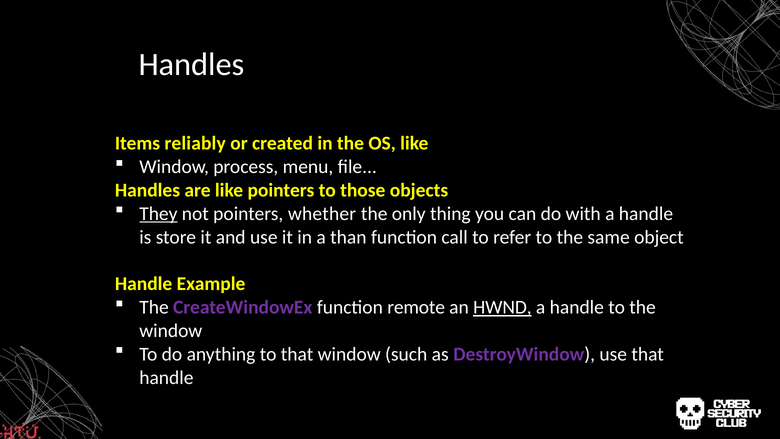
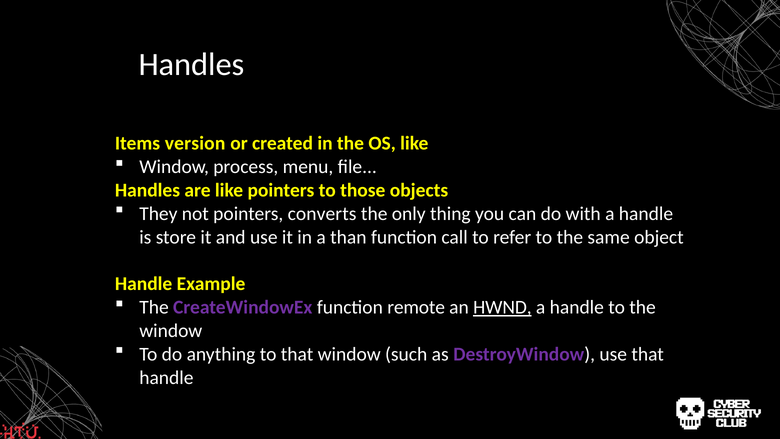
reliably: reliably -> version
They underline: present -> none
whether: whether -> converts
